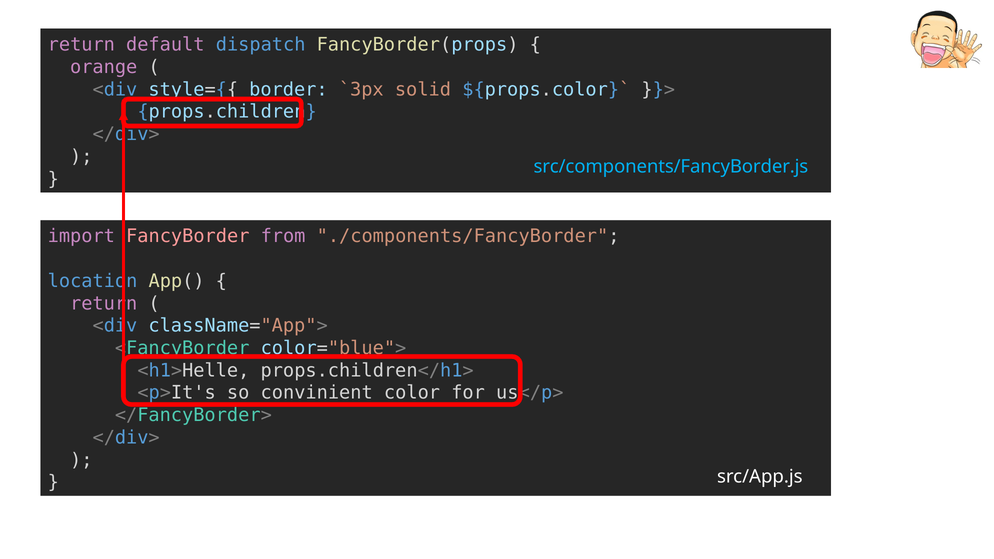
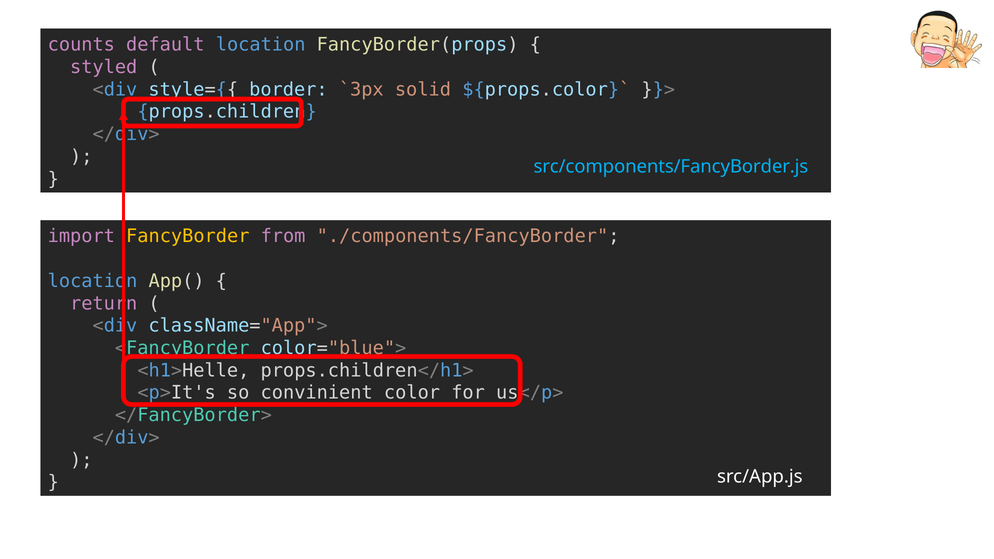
return at (81, 45): return -> counts
default dispatch: dispatch -> location
orange: orange -> styled
FancyBorder colour: pink -> yellow
